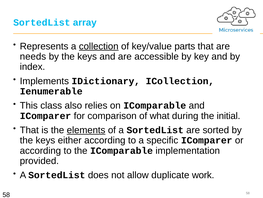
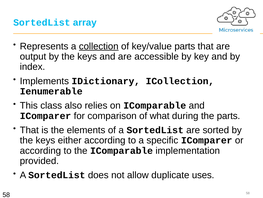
needs: needs -> output
the initial: initial -> parts
elements underline: present -> none
work: work -> uses
